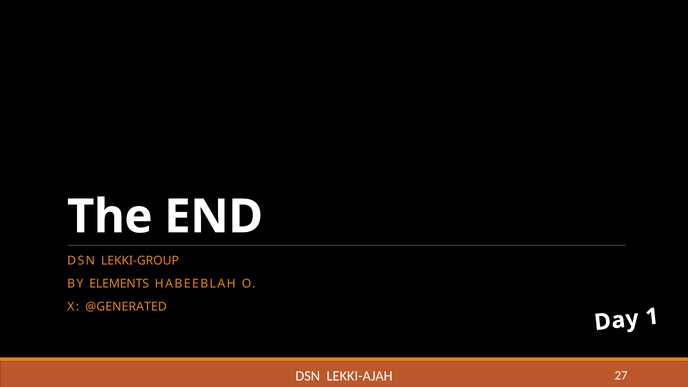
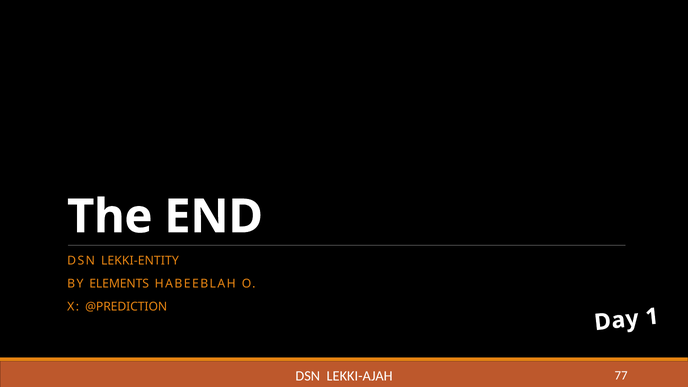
LEKKI-GROUP: LEKKI-GROUP -> LEKKI-ENTITY
@GENERATED: @GENERATED -> @PREDICTION
27: 27 -> 77
